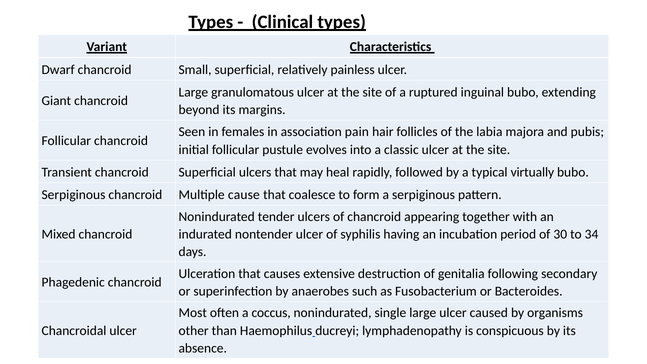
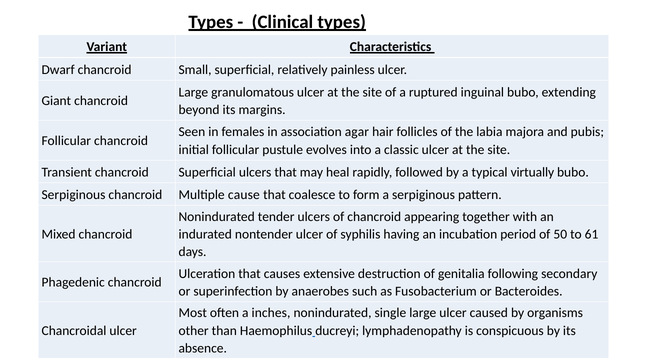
pain: pain -> agar
30: 30 -> 50
34: 34 -> 61
coccus: coccus -> inches
